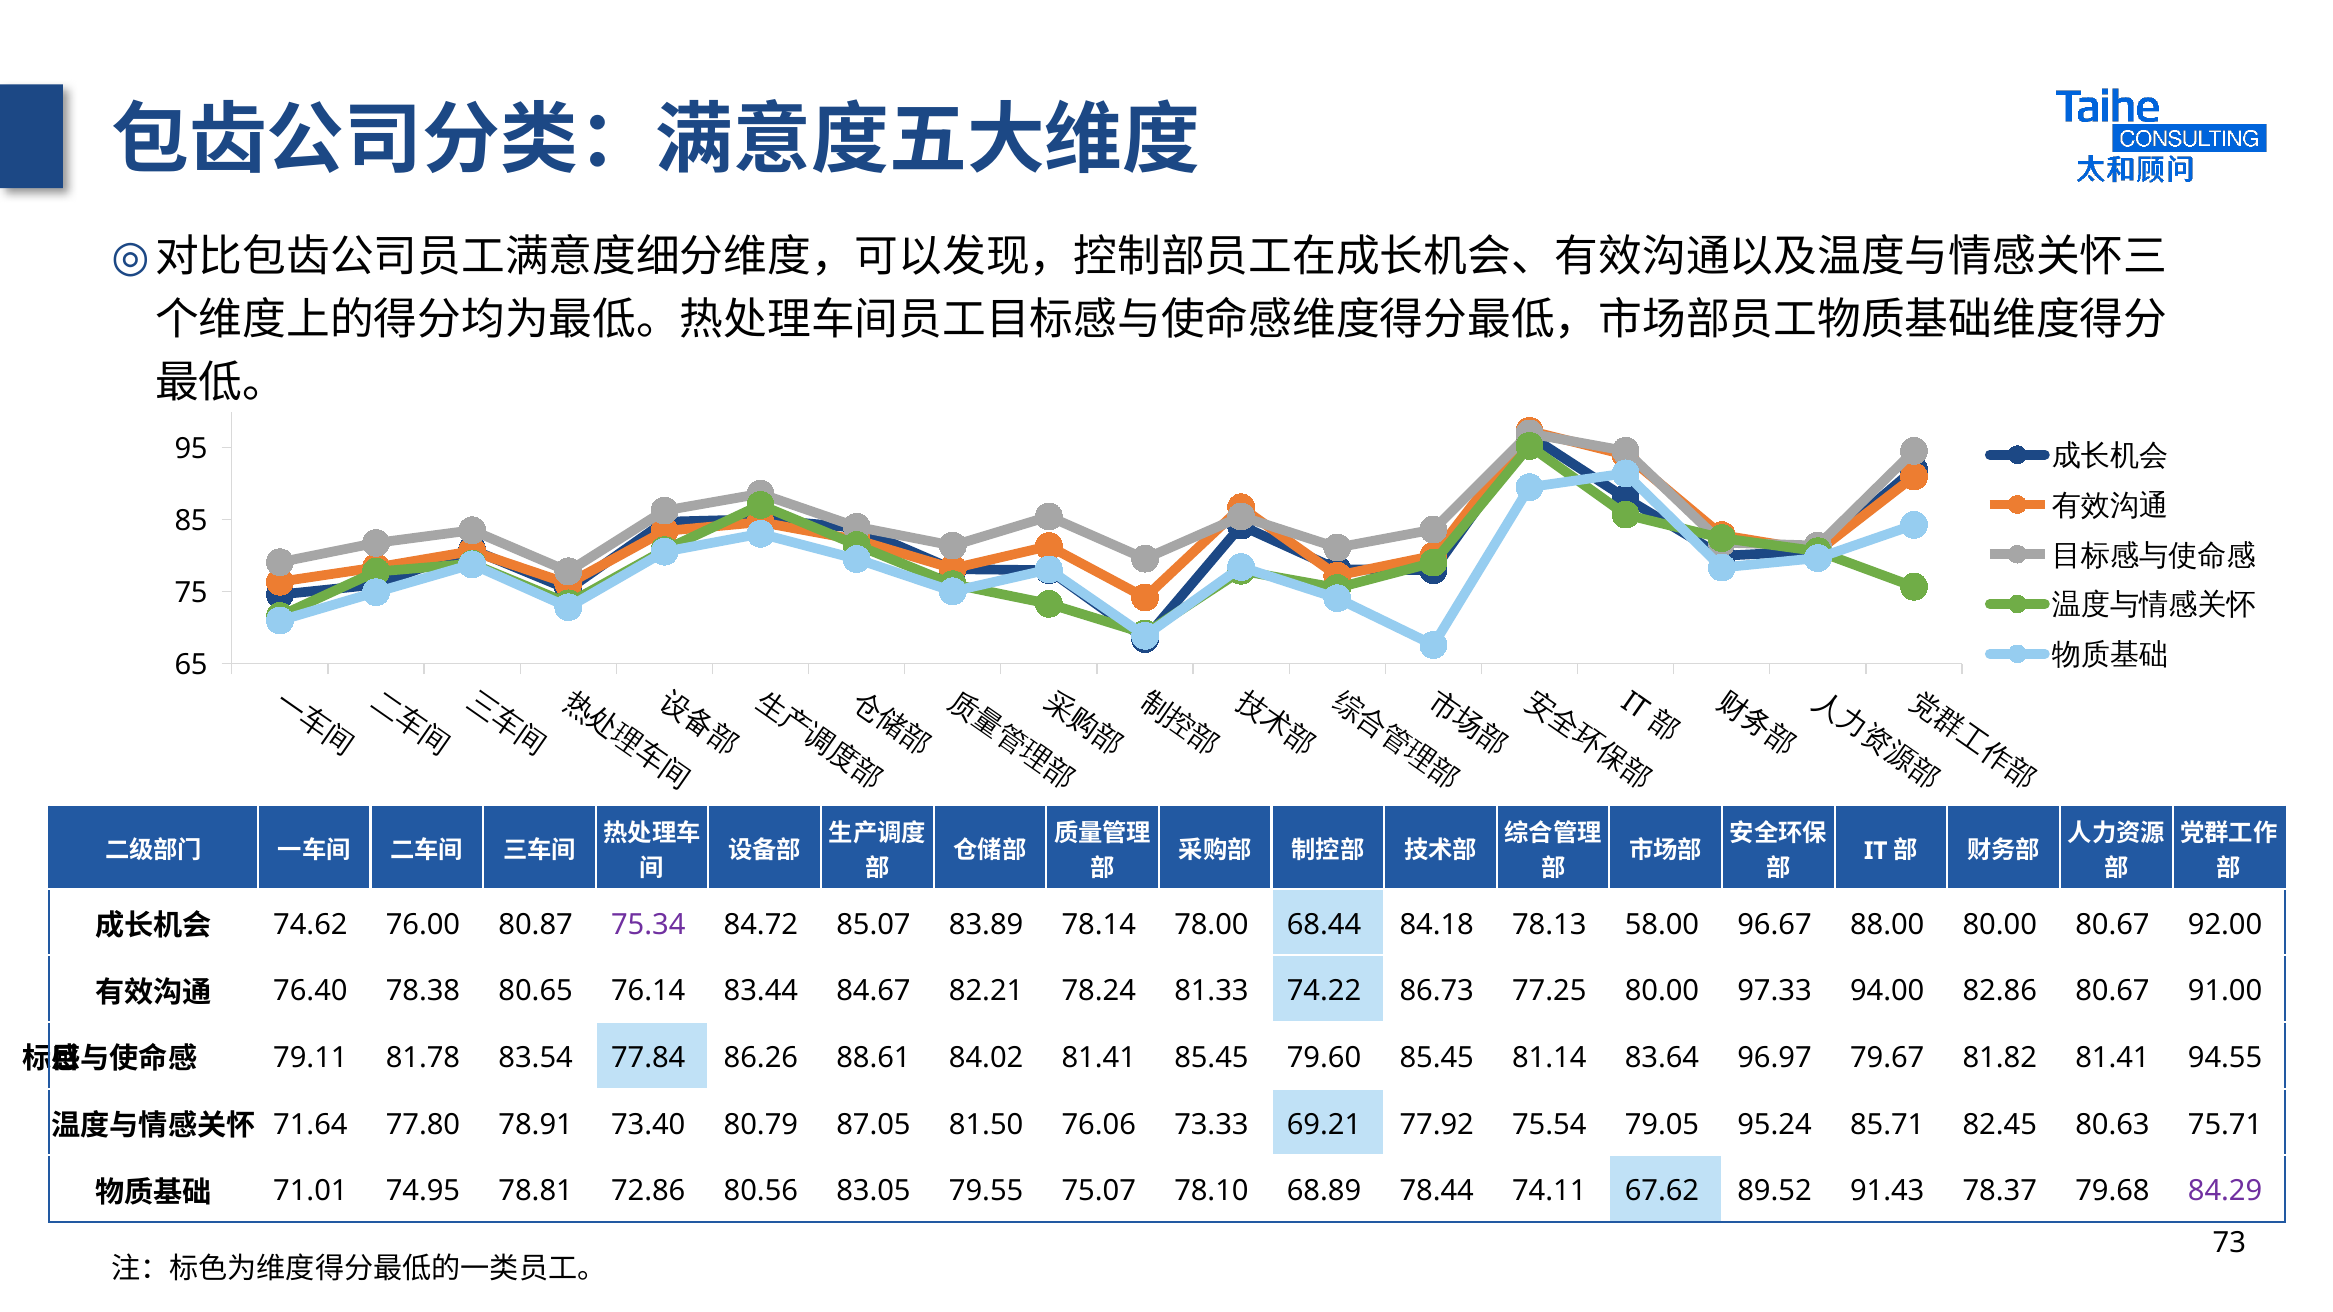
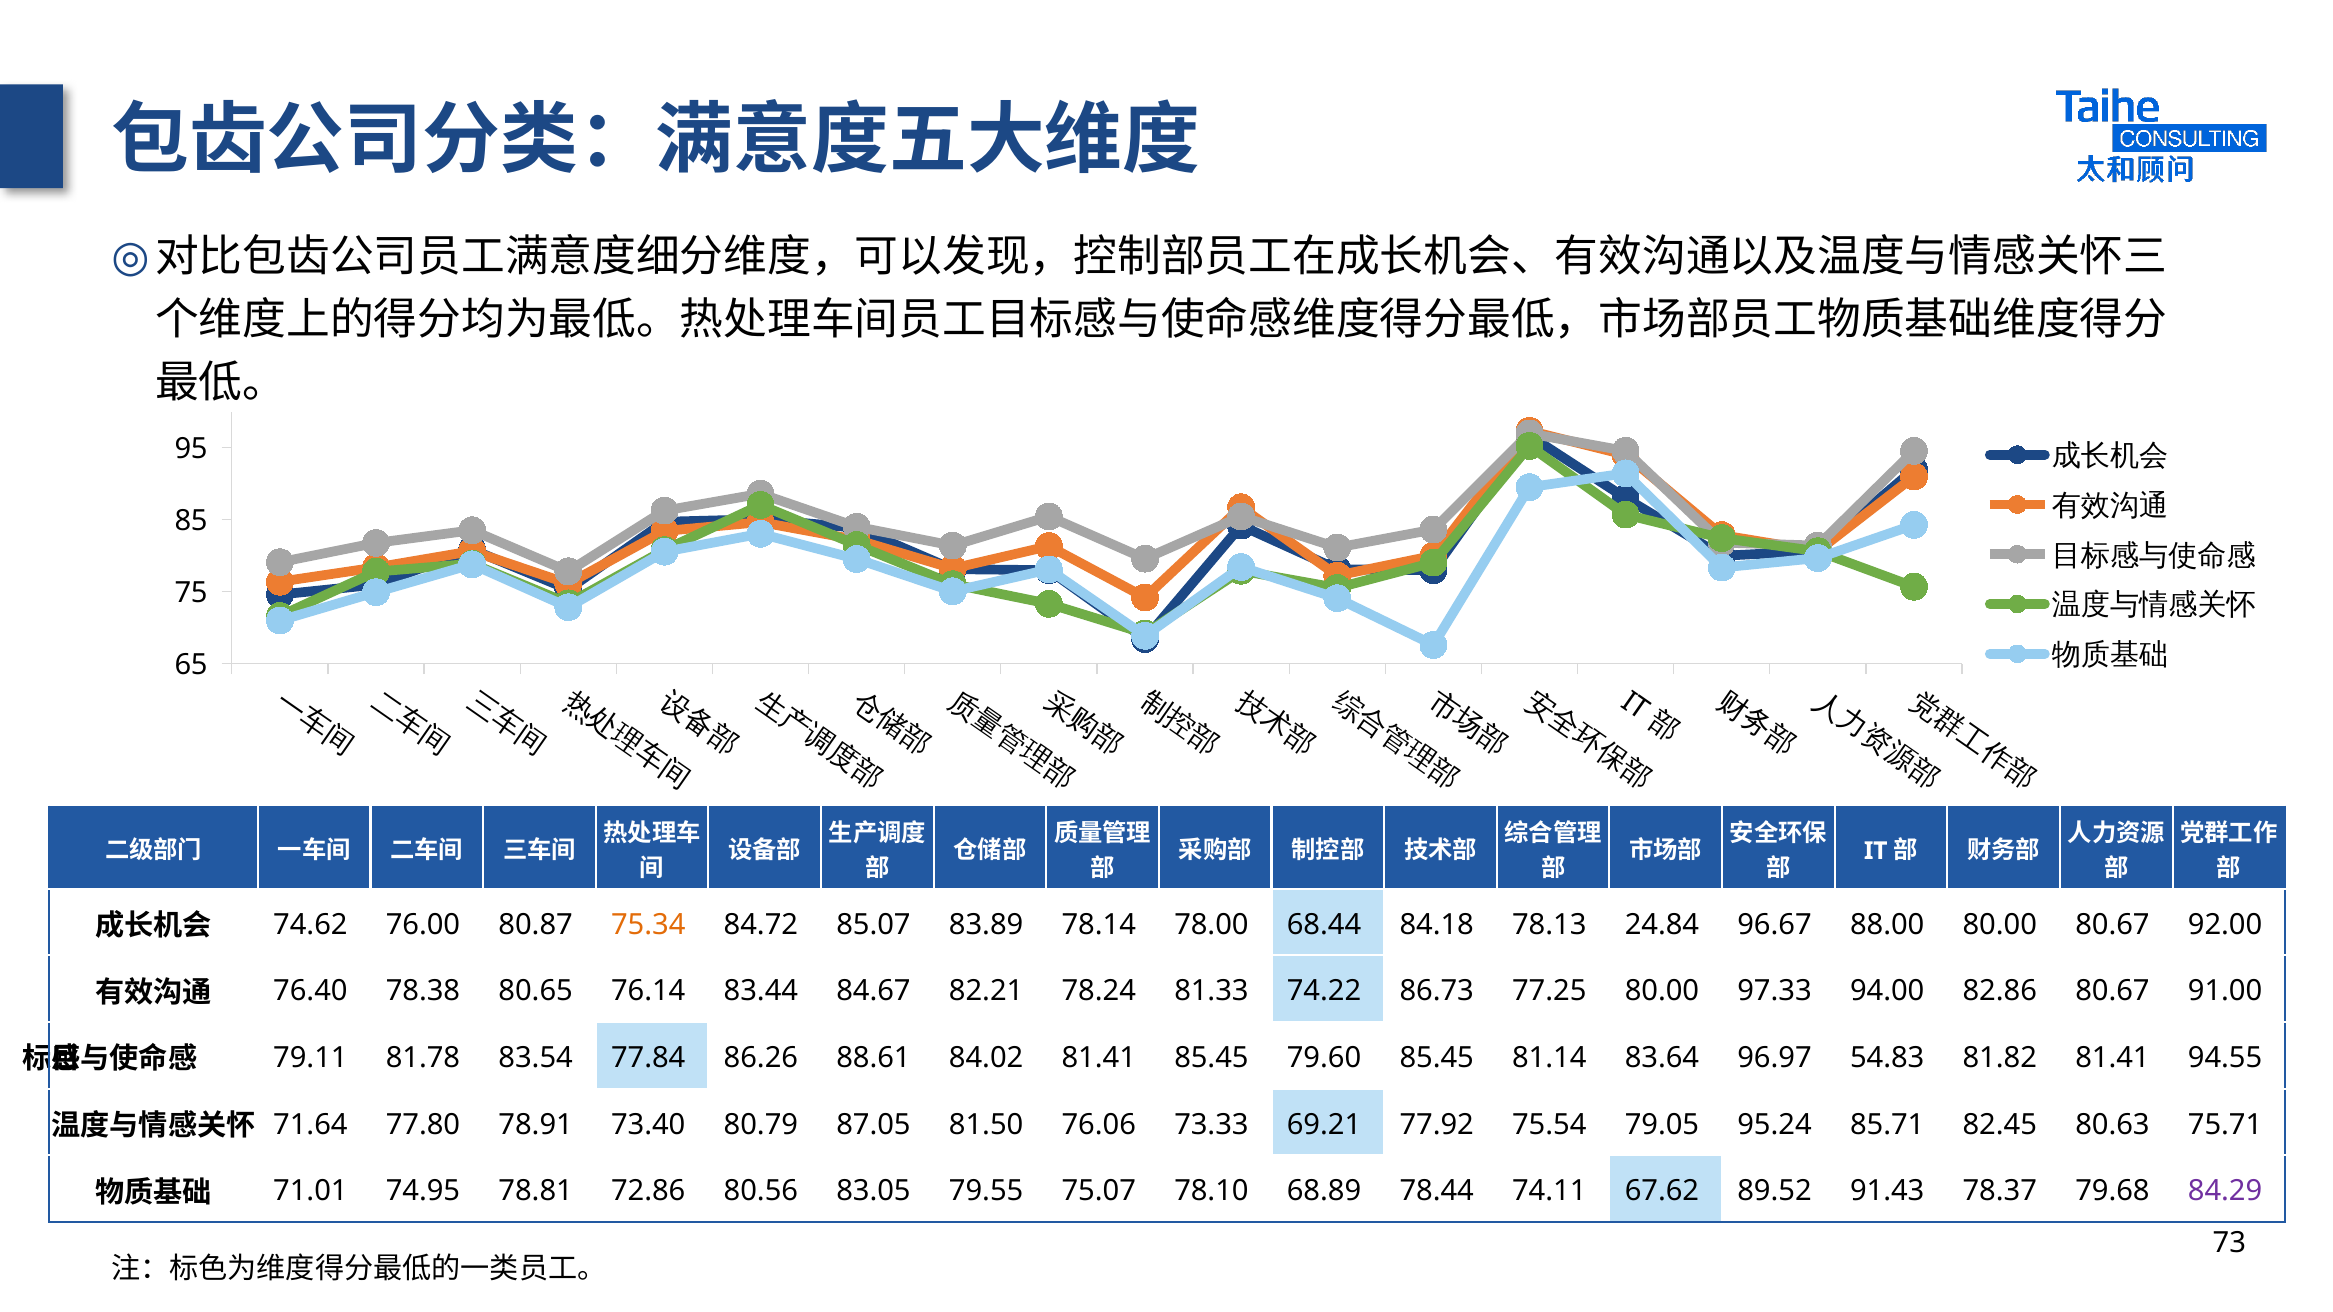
75.34 colour: purple -> orange
58.00: 58.00 -> 24.84
79.67: 79.67 -> 54.83
